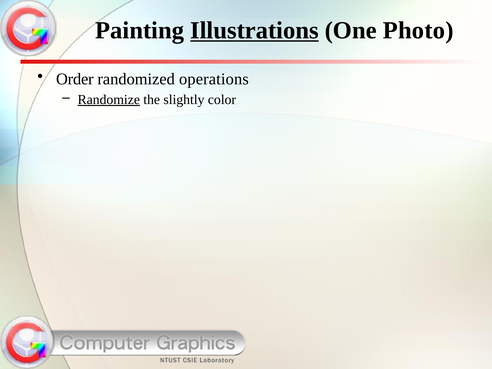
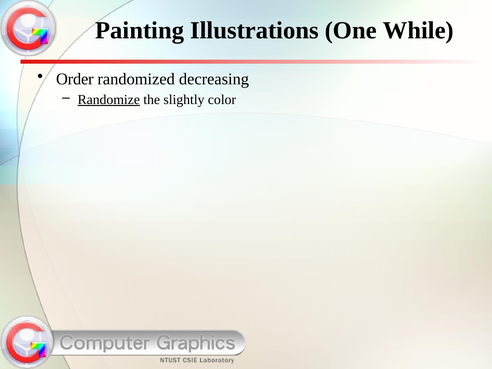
Illustrations underline: present -> none
Photo: Photo -> While
operations: operations -> decreasing
